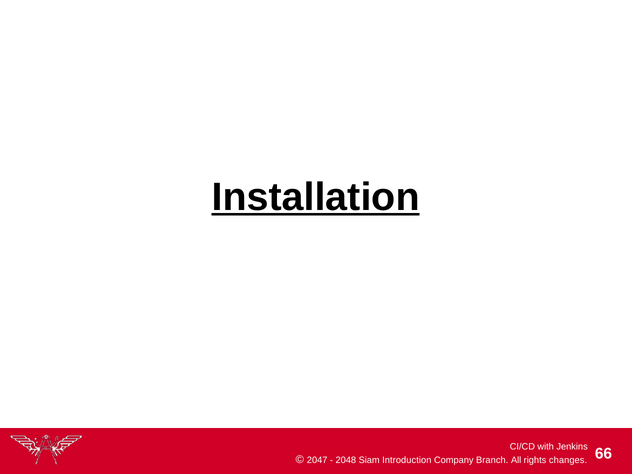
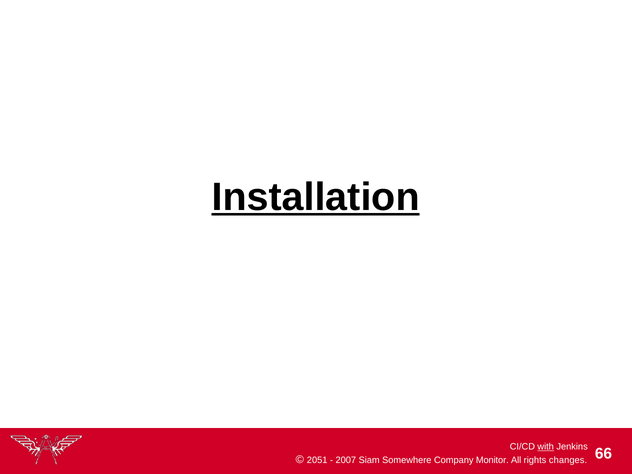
with underline: none -> present
2047: 2047 -> 2051
2048: 2048 -> 2007
Introduction: Introduction -> Somewhere
Branch: Branch -> Monitor
